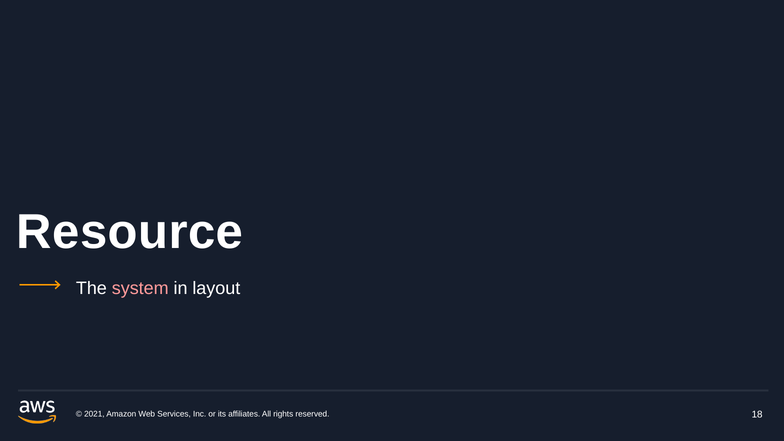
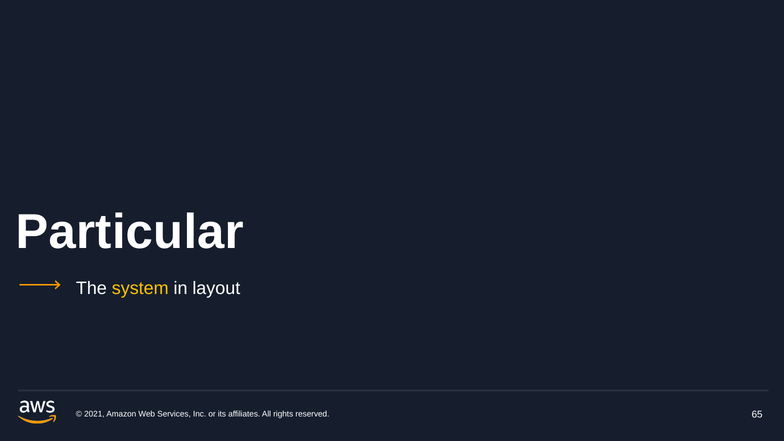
Resource: Resource -> Particular
system colour: pink -> yellow
18: 18 -> 65
